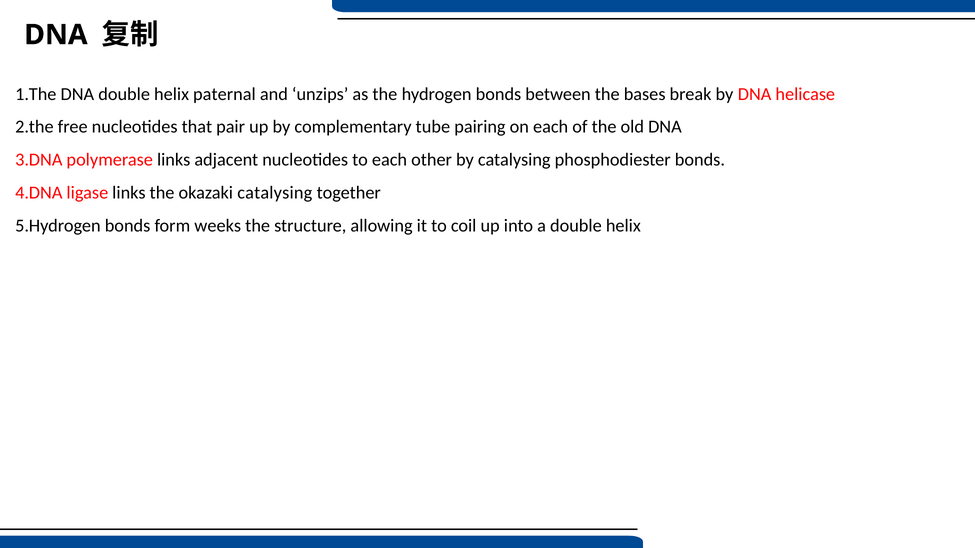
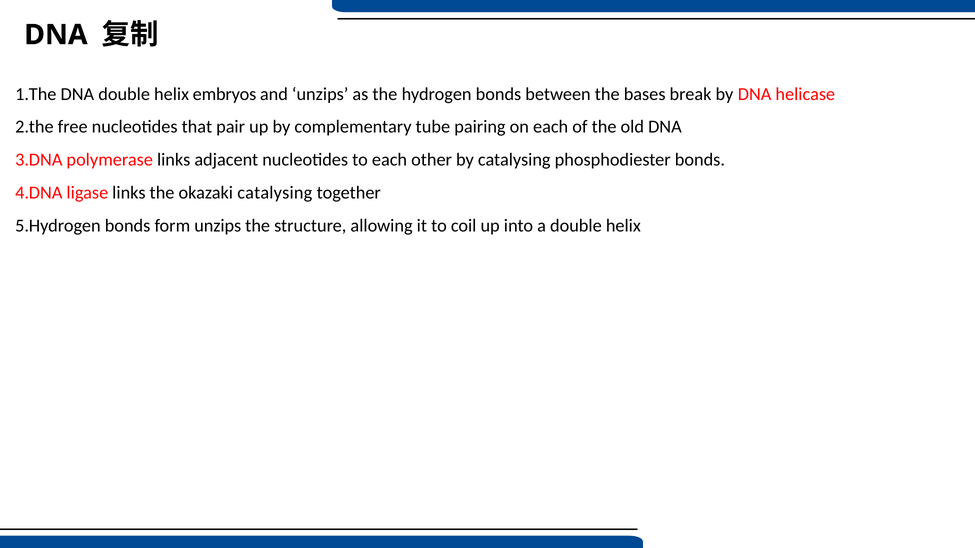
paternal: paternal -> embryos
form weeks: weeks -> unzips
